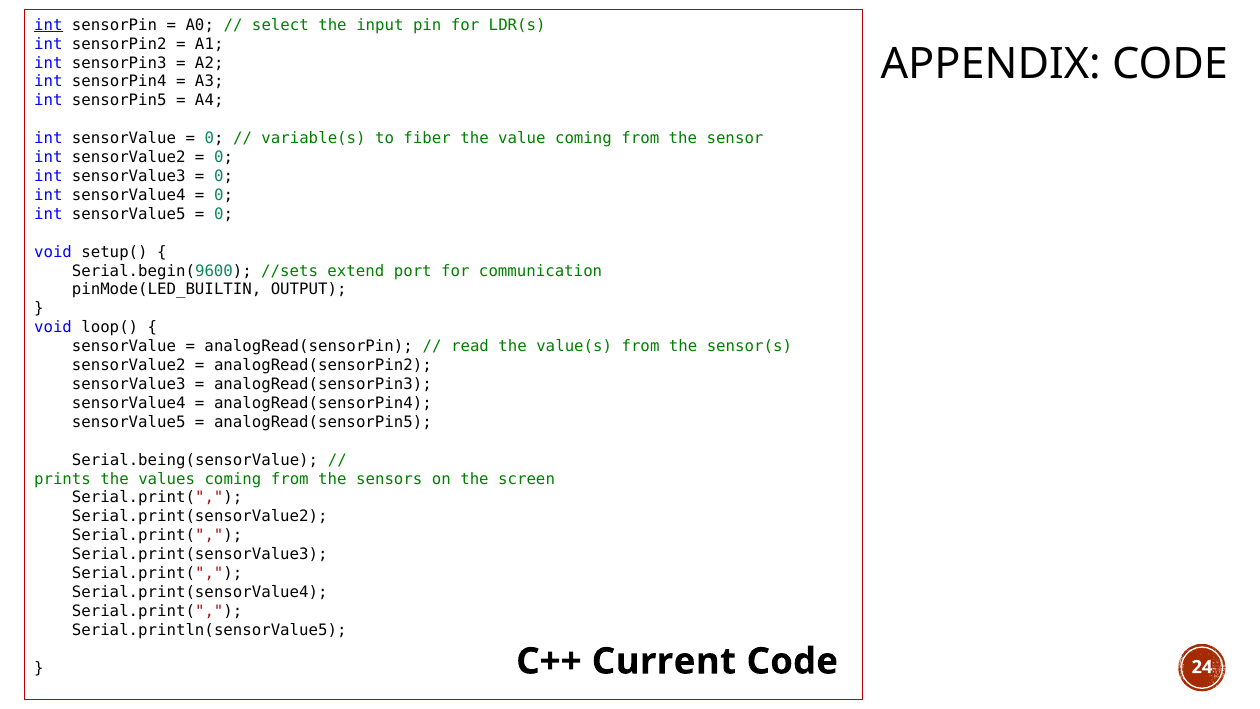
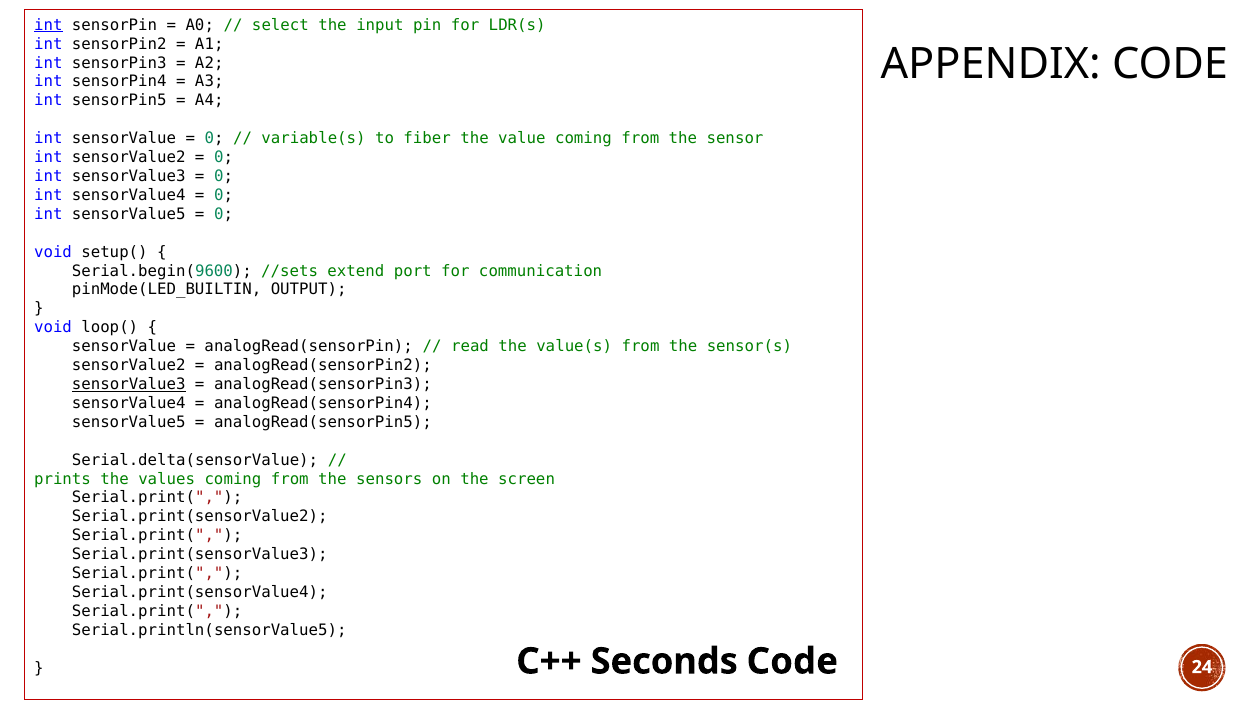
sensorValue3 at (129, 384) underline: none -> present
Serial.being(sensorValue: Serial.being(sensorValue -> Serial.delta(sensorValue
Current: Current -> Seconds
